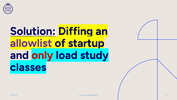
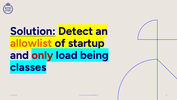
Diffing: Diffing -> Detect
allowlist colour: purple -> orange
study: study -> being
